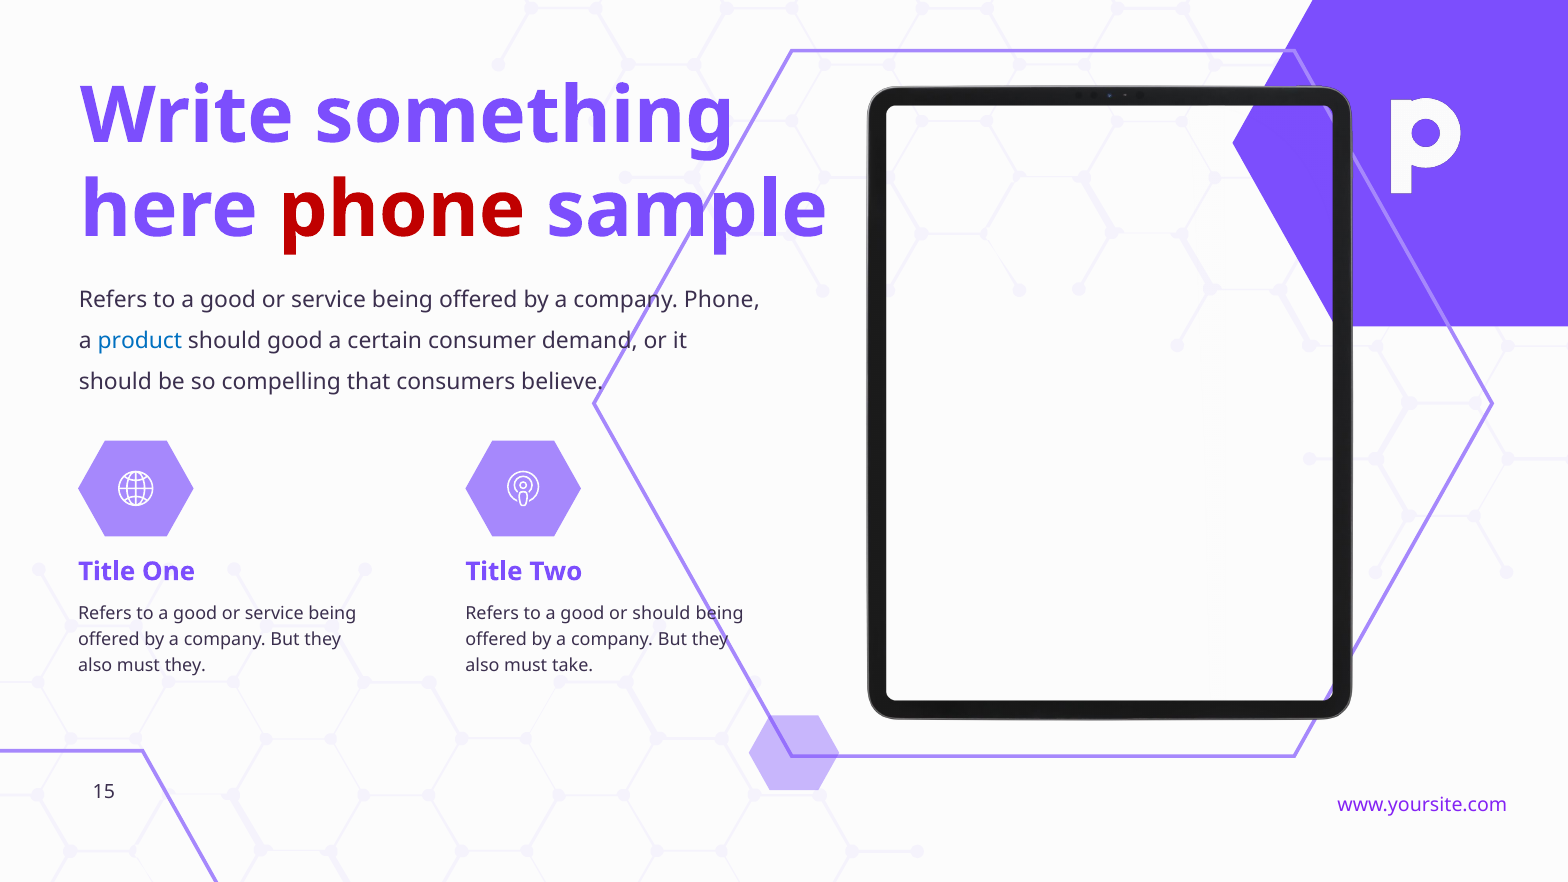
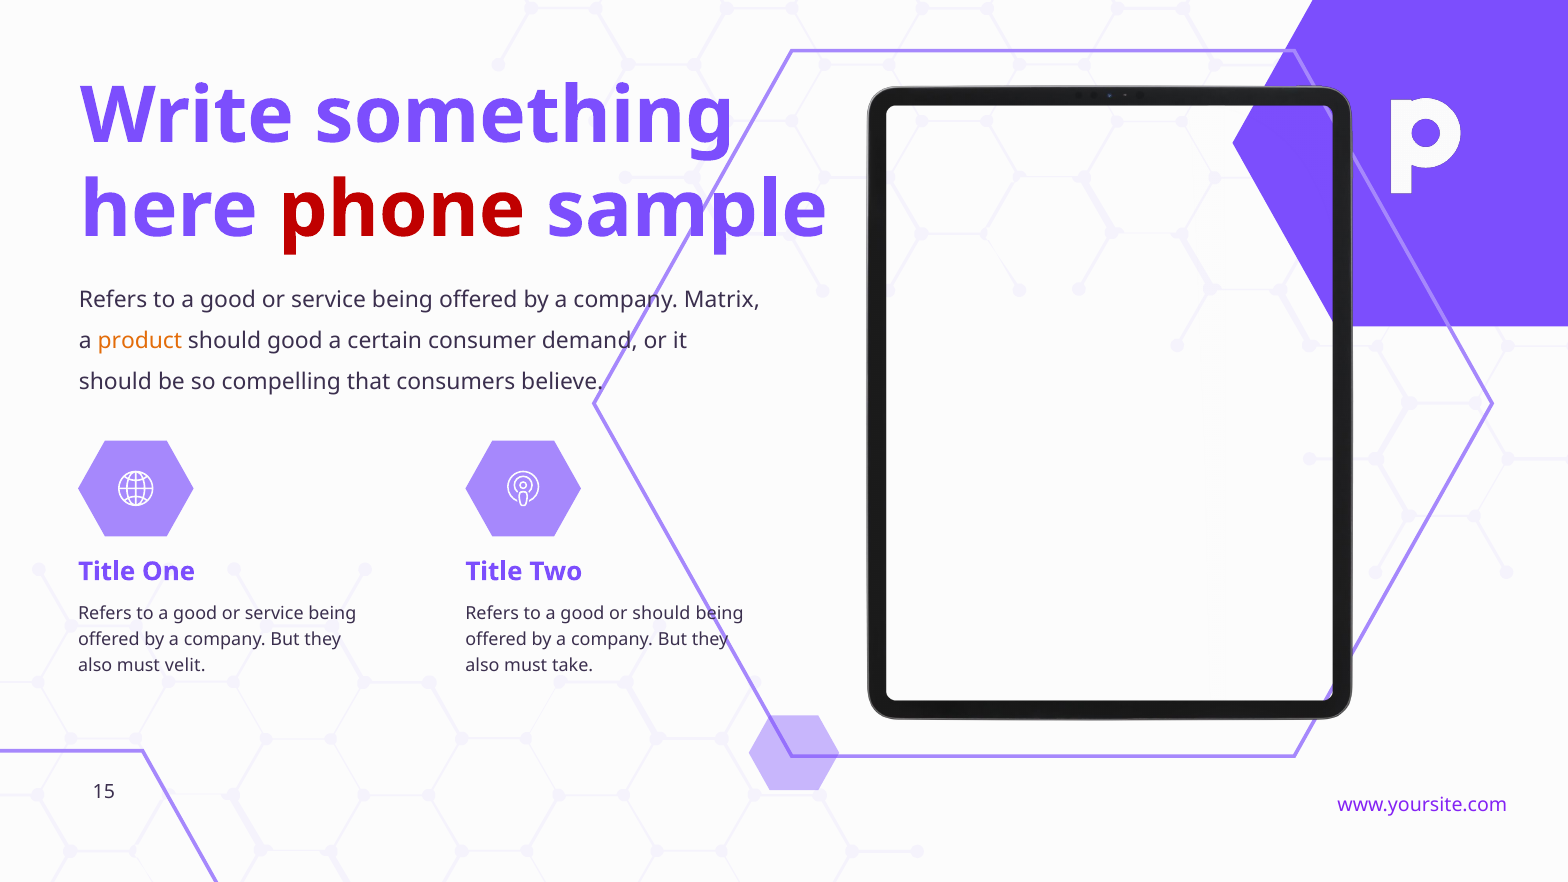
company Phone: Phone -> Matrix
product colour: blue -> orange
must they: they -> velit
